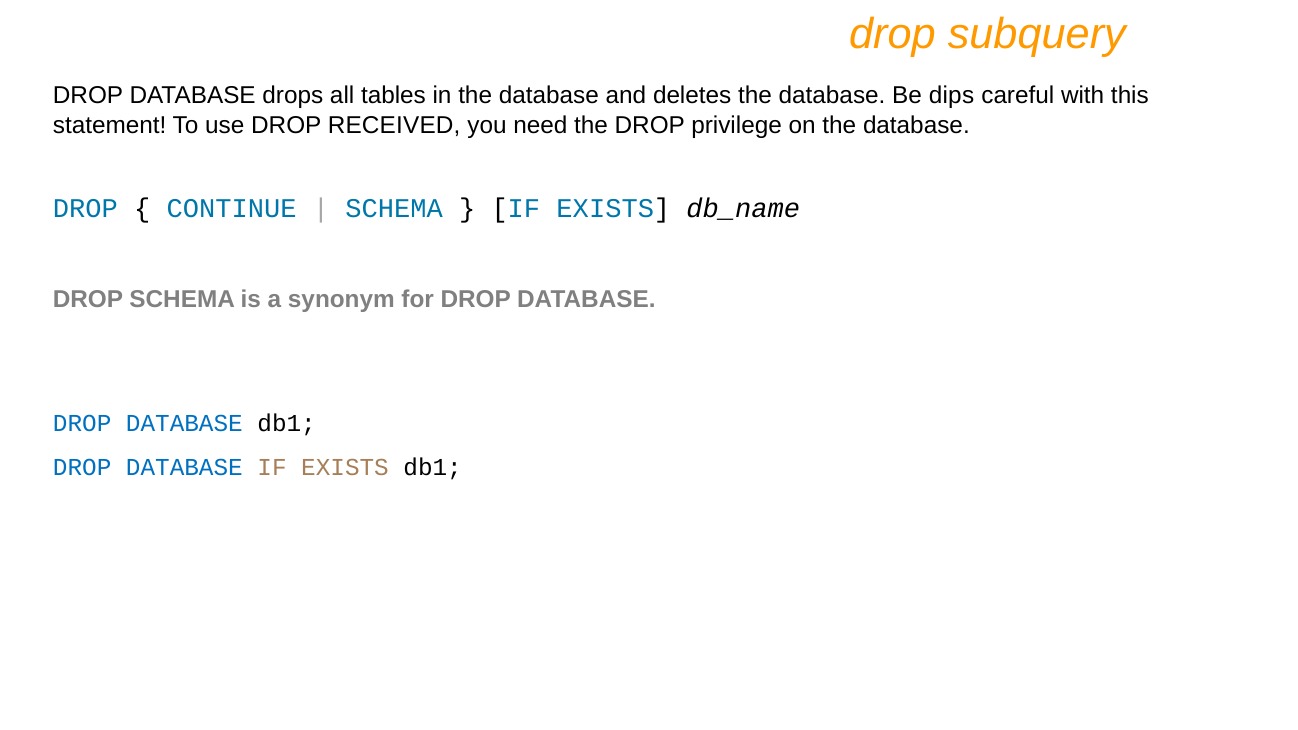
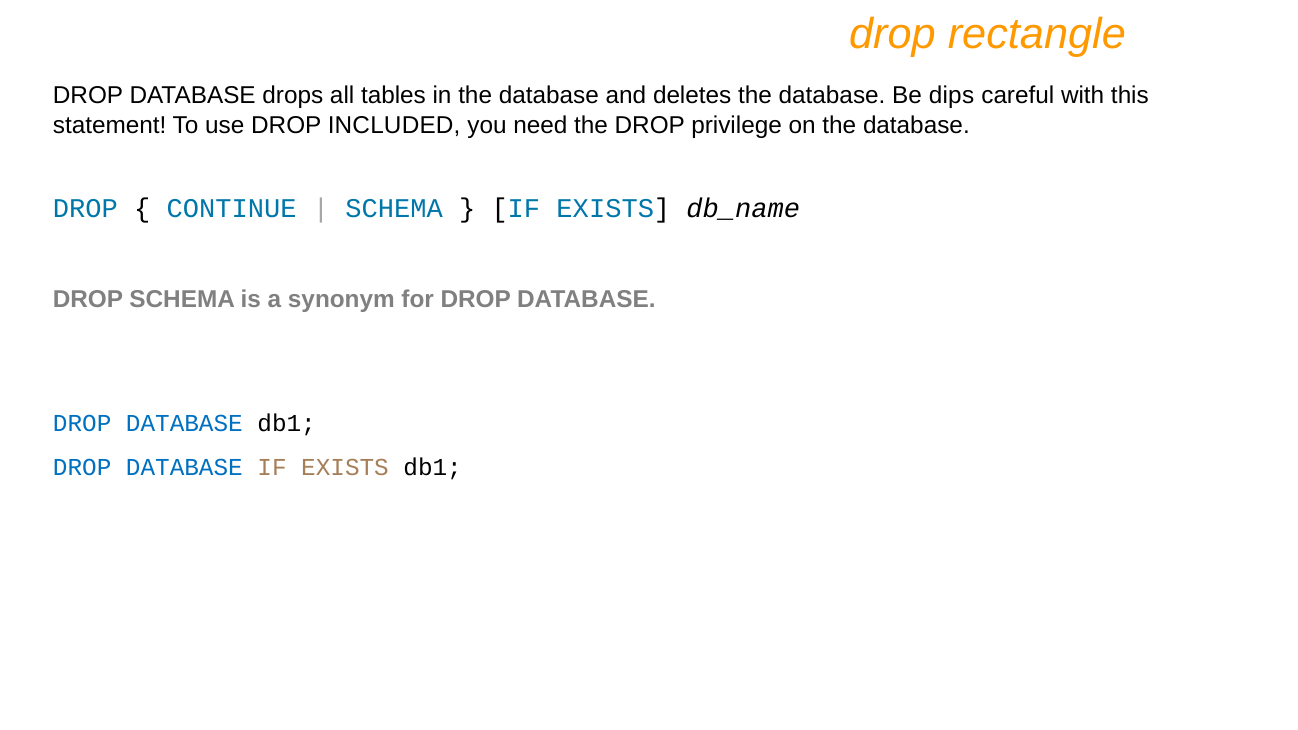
subquery: subquery -> rectangle
RECEIVED: RECEIVED -> INCLUDED
